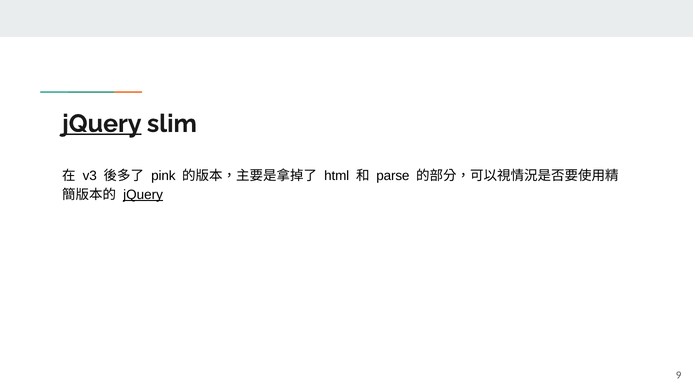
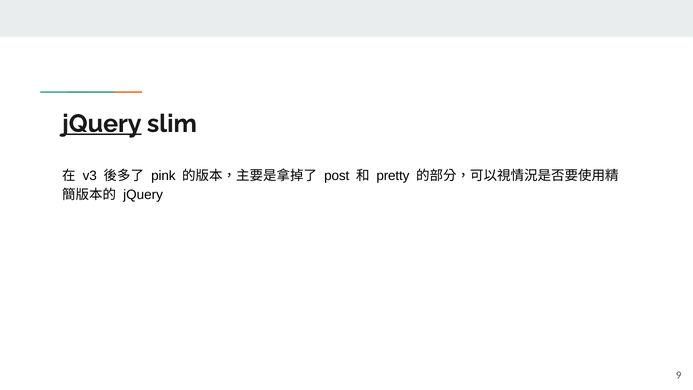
html: html -> post
parse: parse -> pretty
jQuery at (143, 195) underline: present -> none
